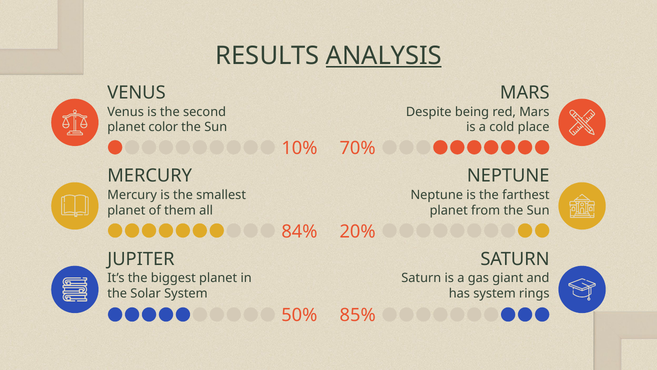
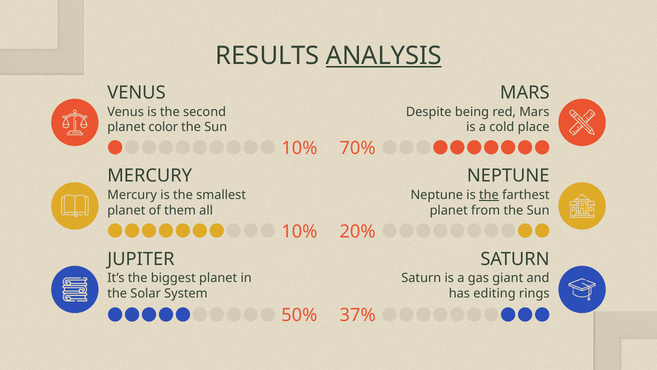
the at (489, 195) underline: none -> present
84% at (299, 231): 84% -> 10%
has system: system -> editing
85%: 85% -> 37%
